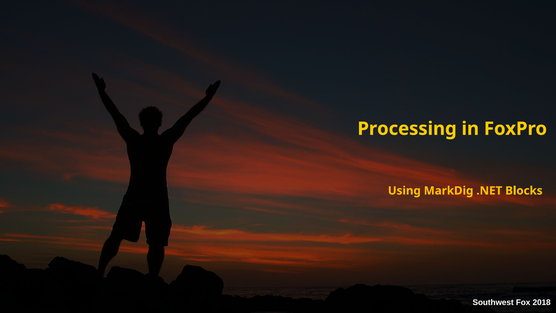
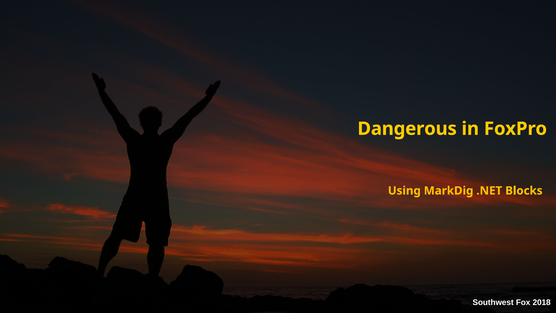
Processing: Processing -> Dangerous
